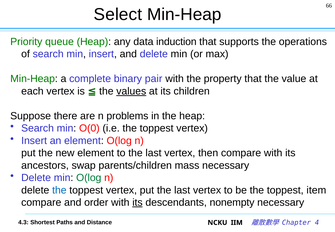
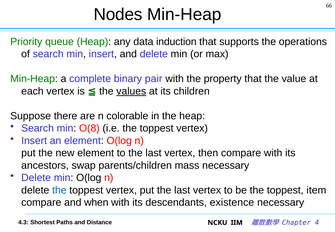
Select: Select -> Nodes
problems: problems -> colorable
O(0: O(0 -> O(8
O(log at (89, 178) colour: green -> black
order: order -> when
its at (137, 202) underline: present -> none
nonempty: nonempty -> existence
